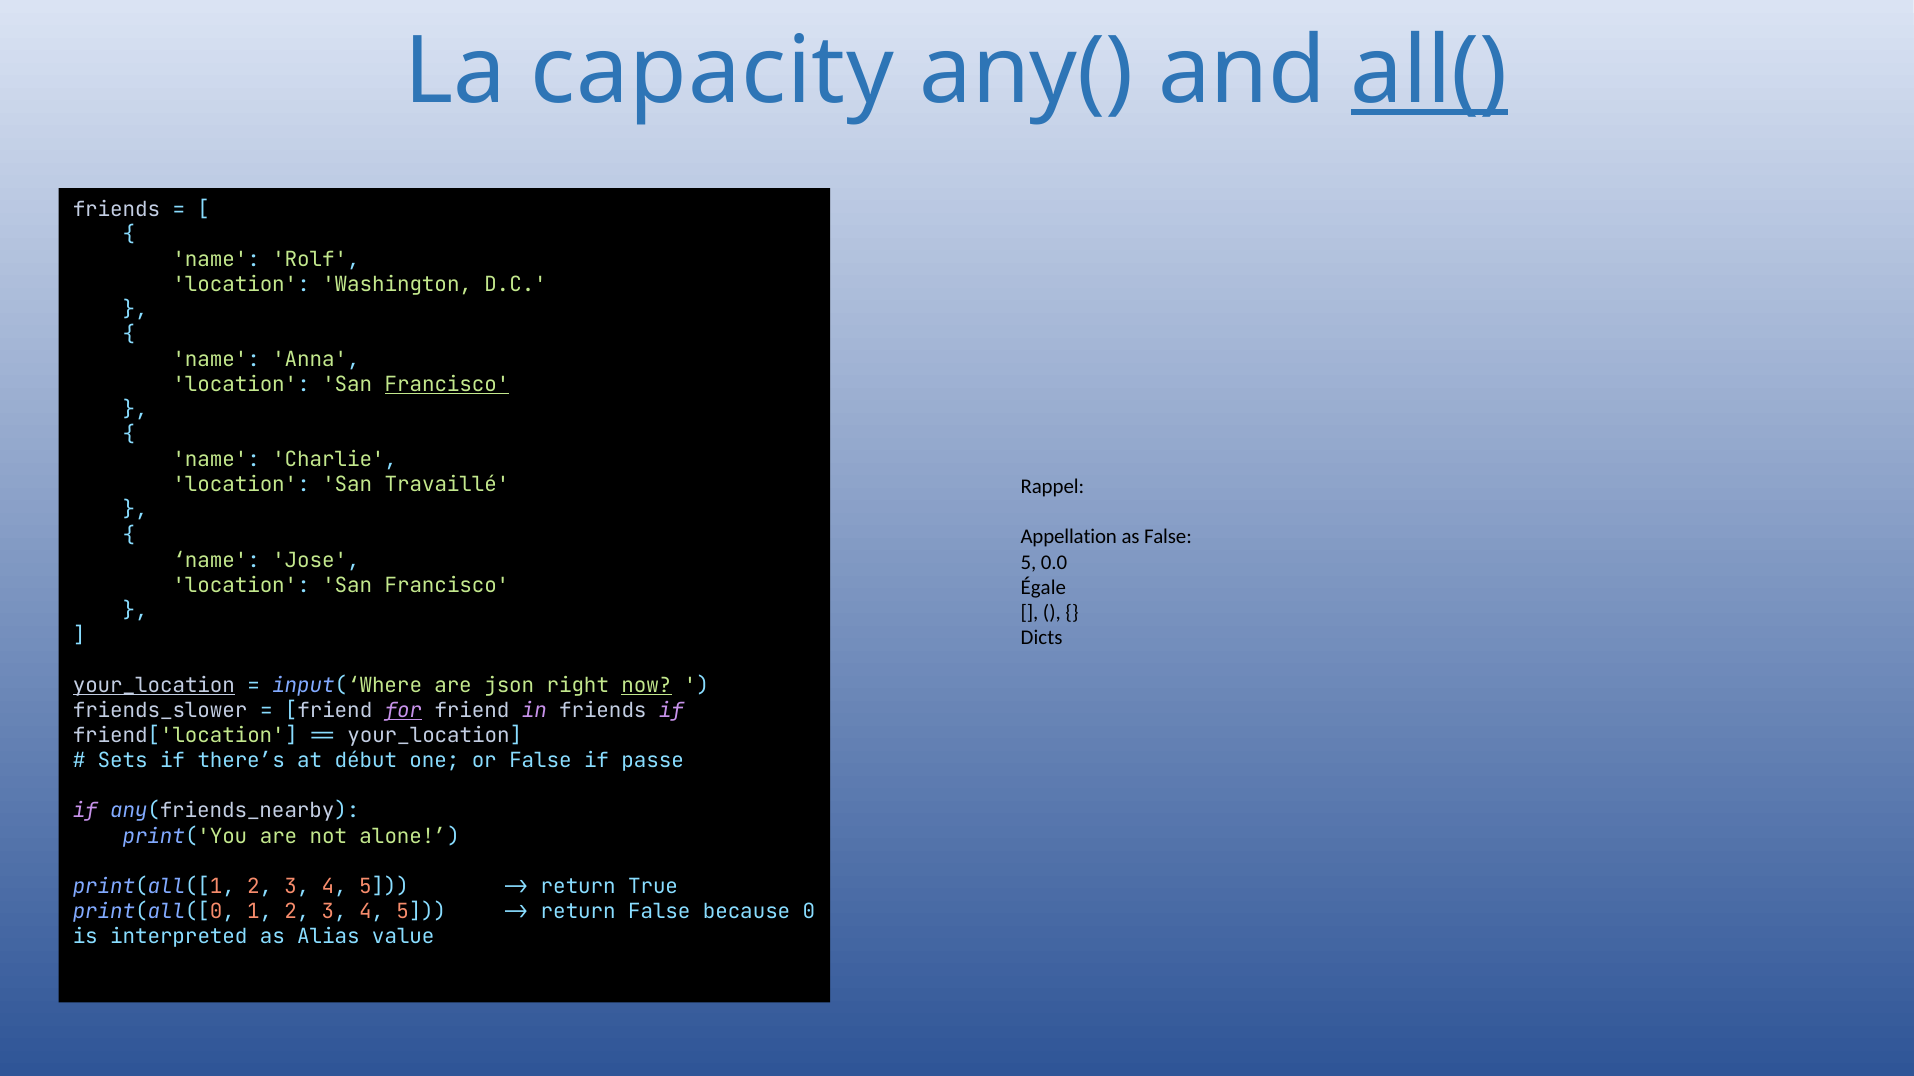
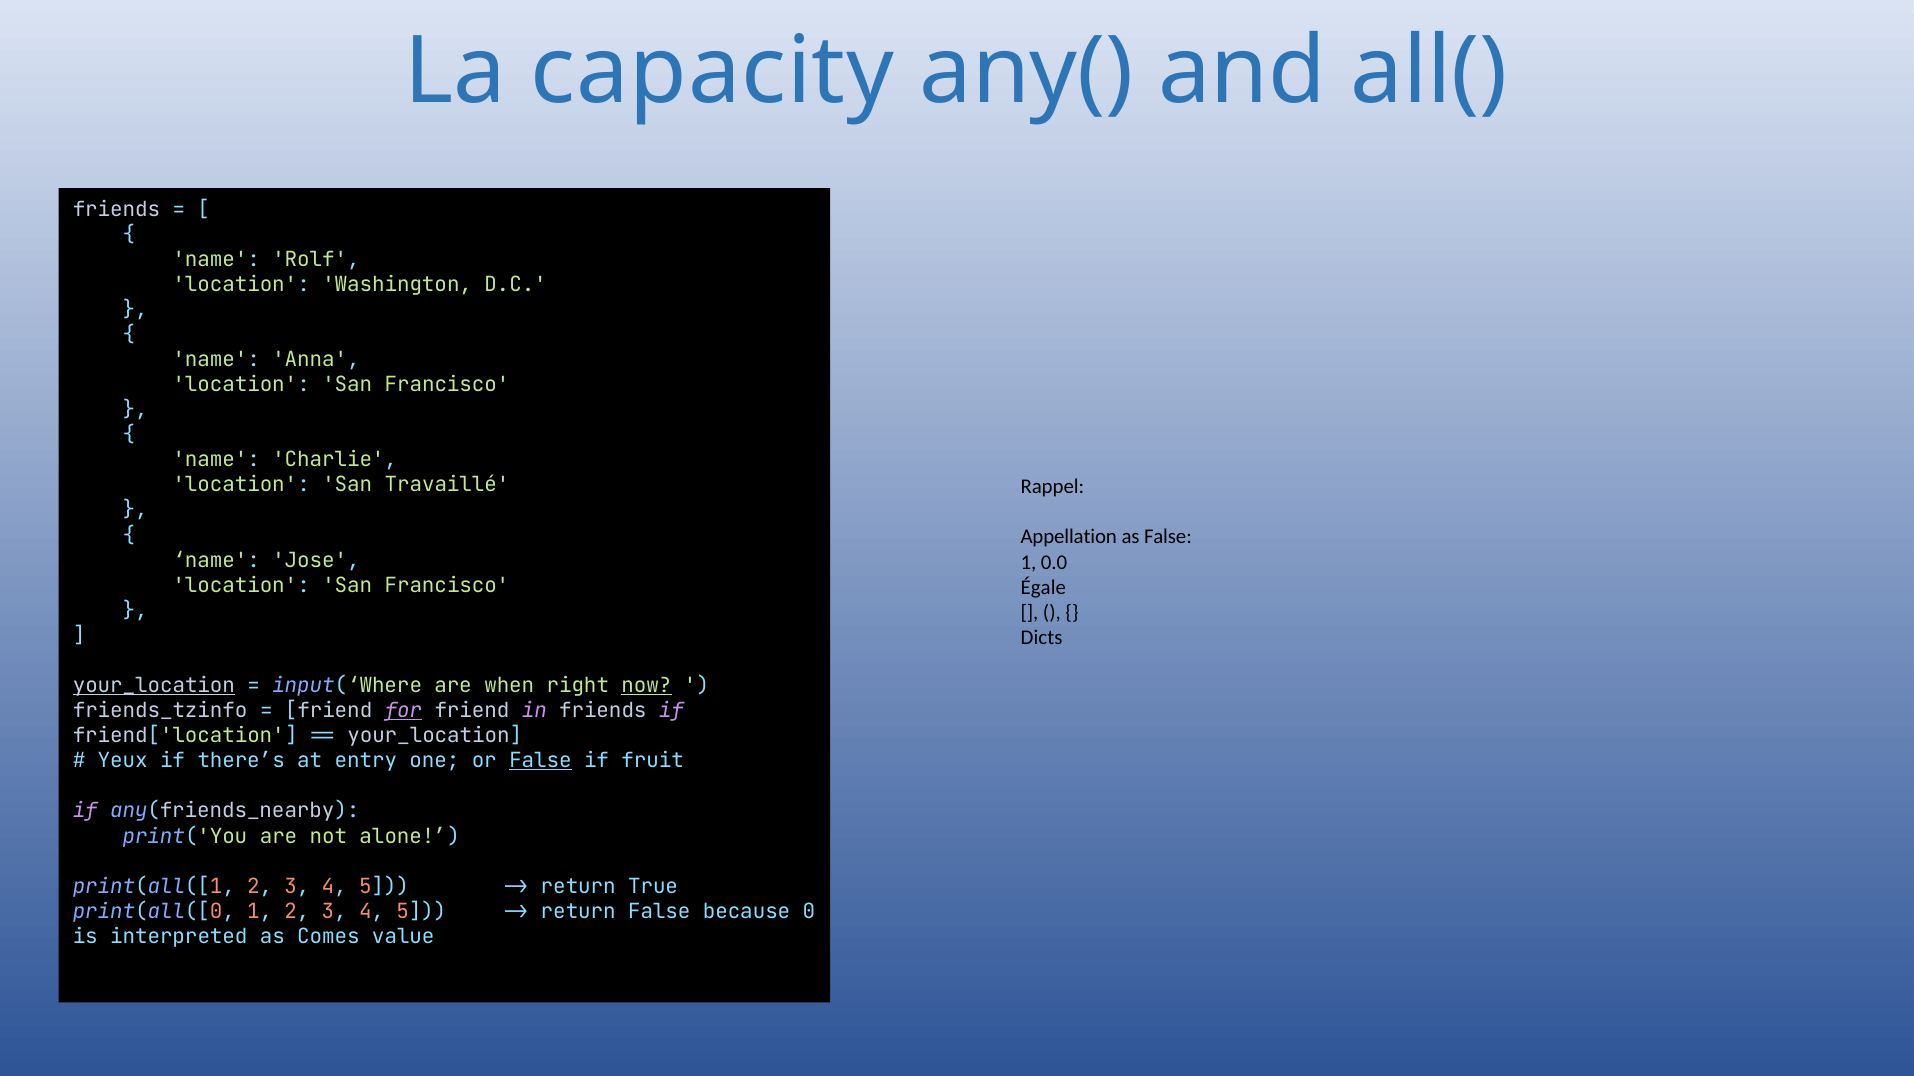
all( underline: present -> none
Francisco at (447, 385) underline: present -> none
5 at (1028, 562): 5 -> 1
json: json -> when
friends_slower: friends_slower -> friends_tzinfo
Sets: Sets -> Yeux
début: début -> entry
False at (540, 761) underline: none -> present
passe: passe -> fruit
Alias: Alias -> Comes
